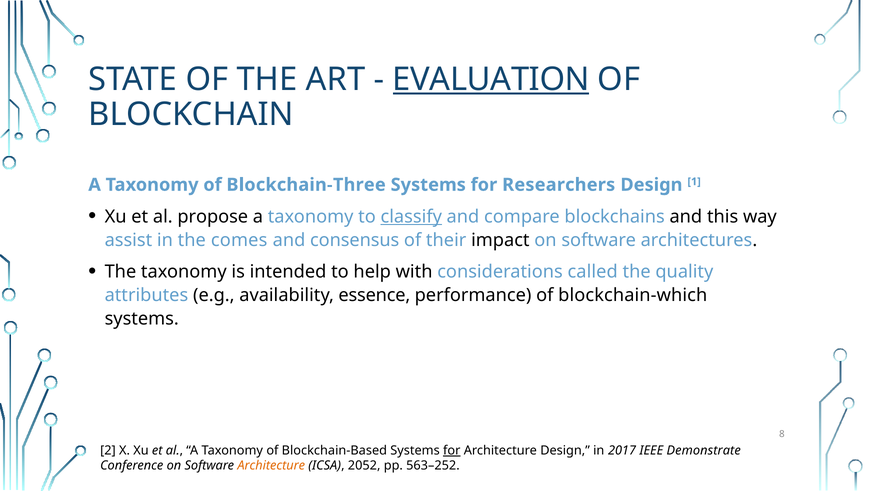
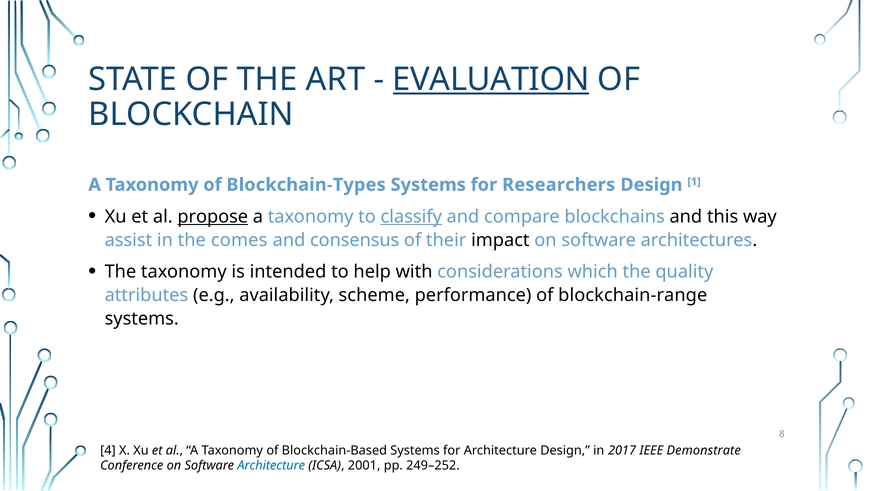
Blockchain-Three: Blockchain-Three -> Blockchain-Types
propose underline: none -> present
called: called -> which
essence: essence -> scheme
blockchain-which: blockchain-which -> blockchain-range
2: 2 -> 4
for at (452, 450) underline: present -> none
Architecture at (271, 466) colour: orange -> blue
2052: 2052 -> 2001
563–252: 563–252 -> 249–252
